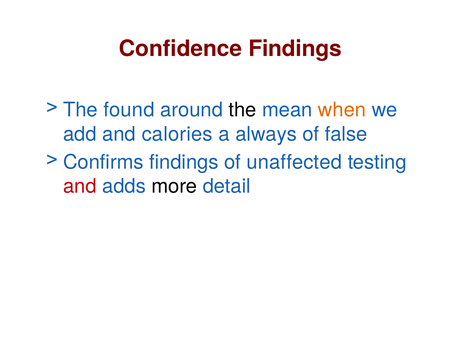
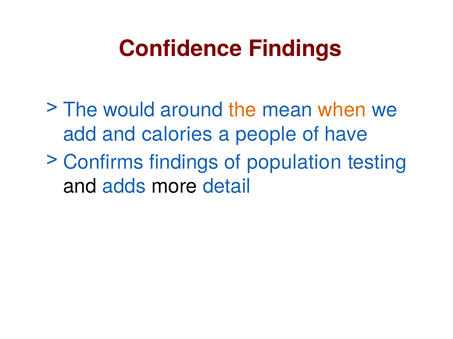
found: found -> would
the at (242, 110) colour: black -> orange
always: always -> people
false: false -> have
unaffected: unaffected -> population
and at (80, 187) colour: red -> black
